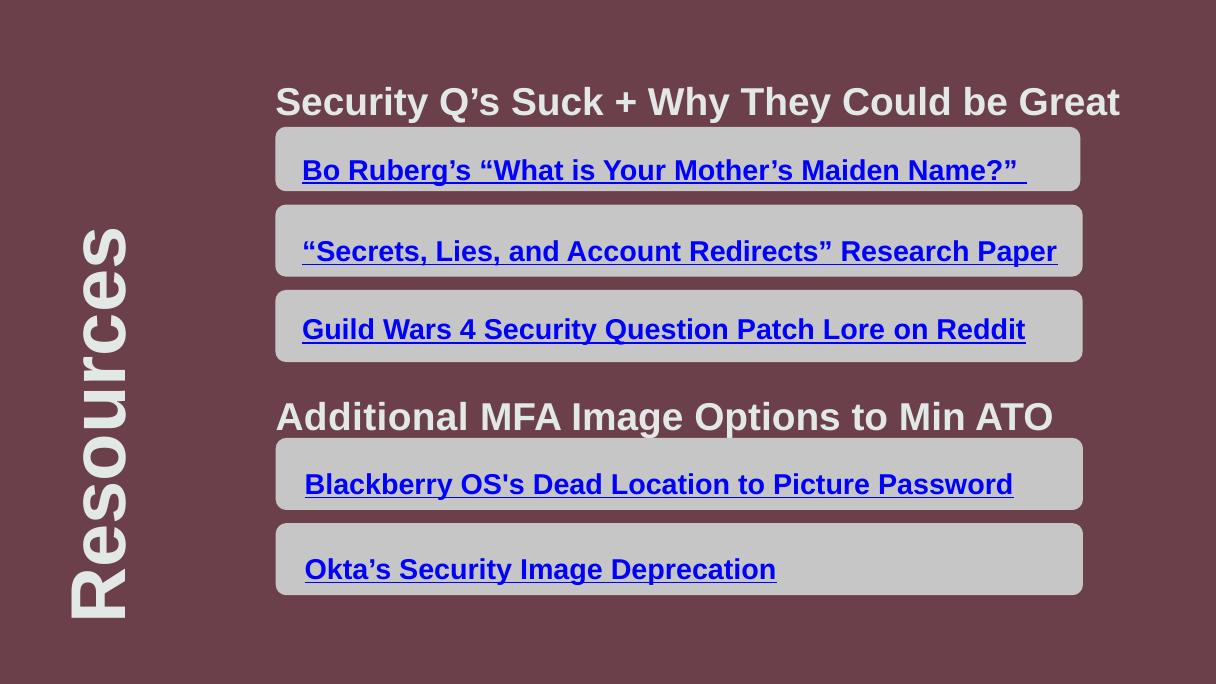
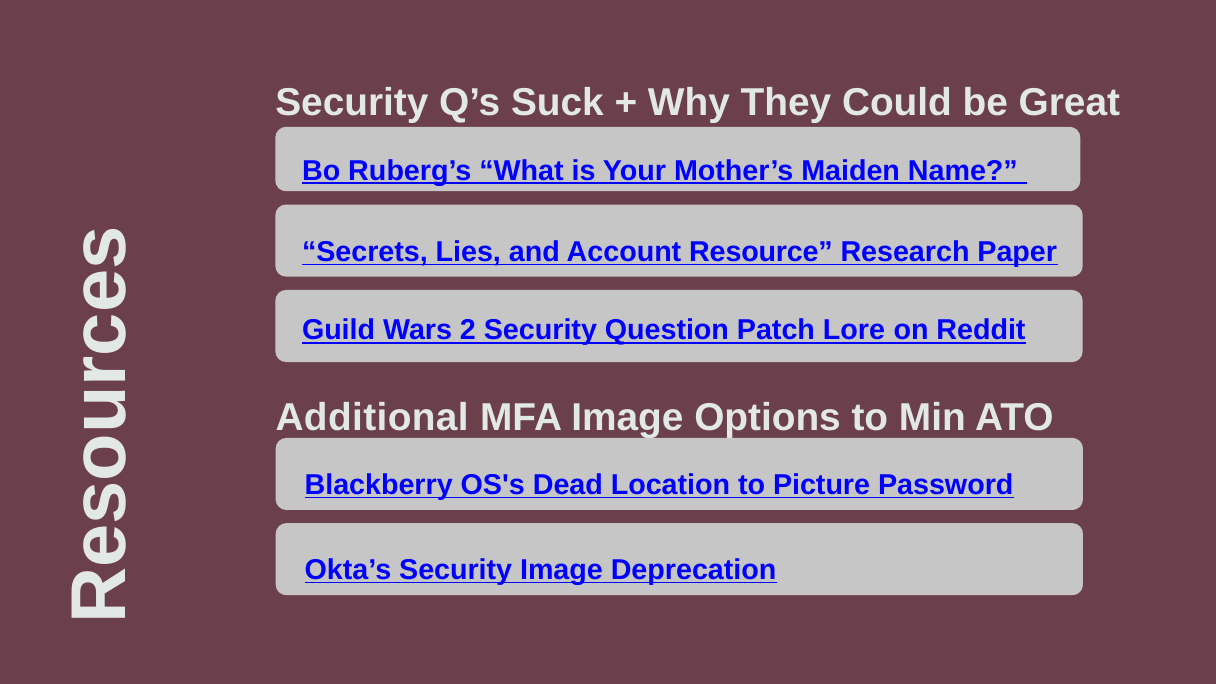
Redirects: Redirects -> Resource
4: 4 -> 2
